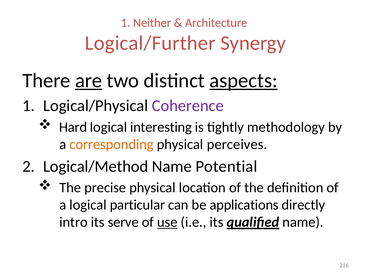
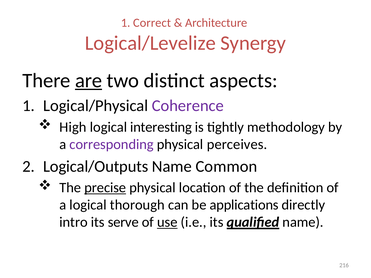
Neither: Neither -> Correct
Logical/Further: Logical/Further -> Logical/Levelize
aspects underline: present -> none
Hard: Hard -> High
corresponding colour: orange -> purple
Logical/Method: Logical/Method -> Logical/Outputs
Potential: Potential -> Common
precise underline: none -> present
particular: particular -> thorough
